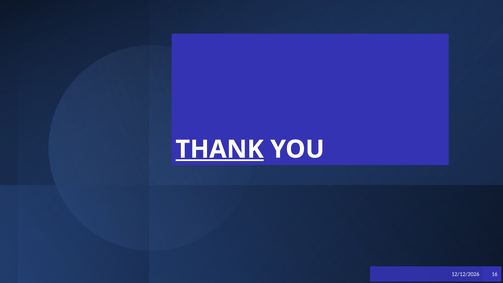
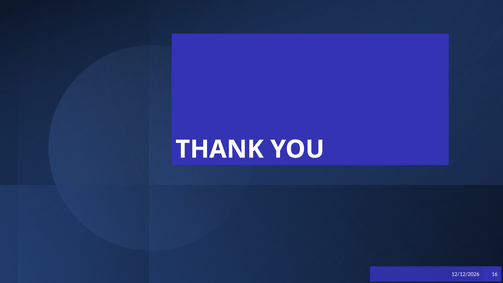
THANK underline: present -> none
